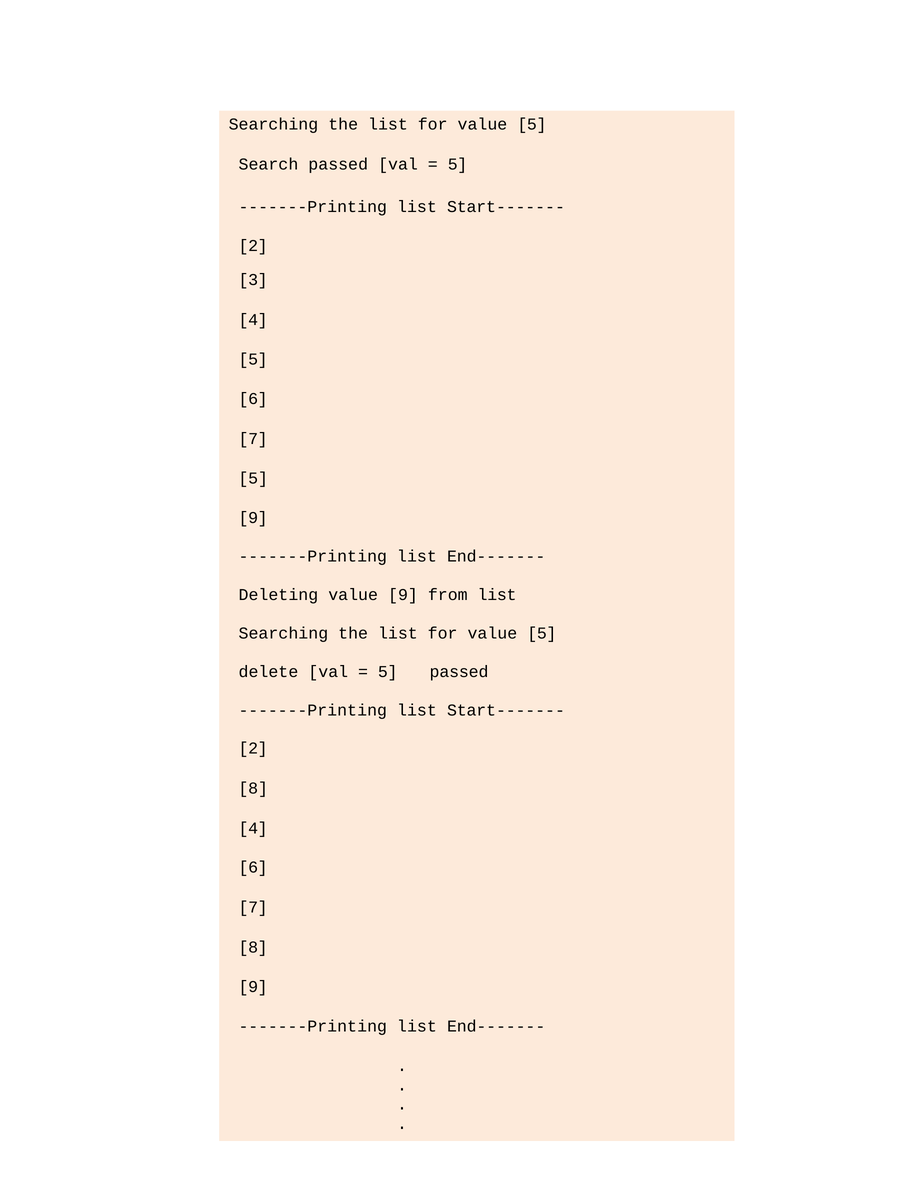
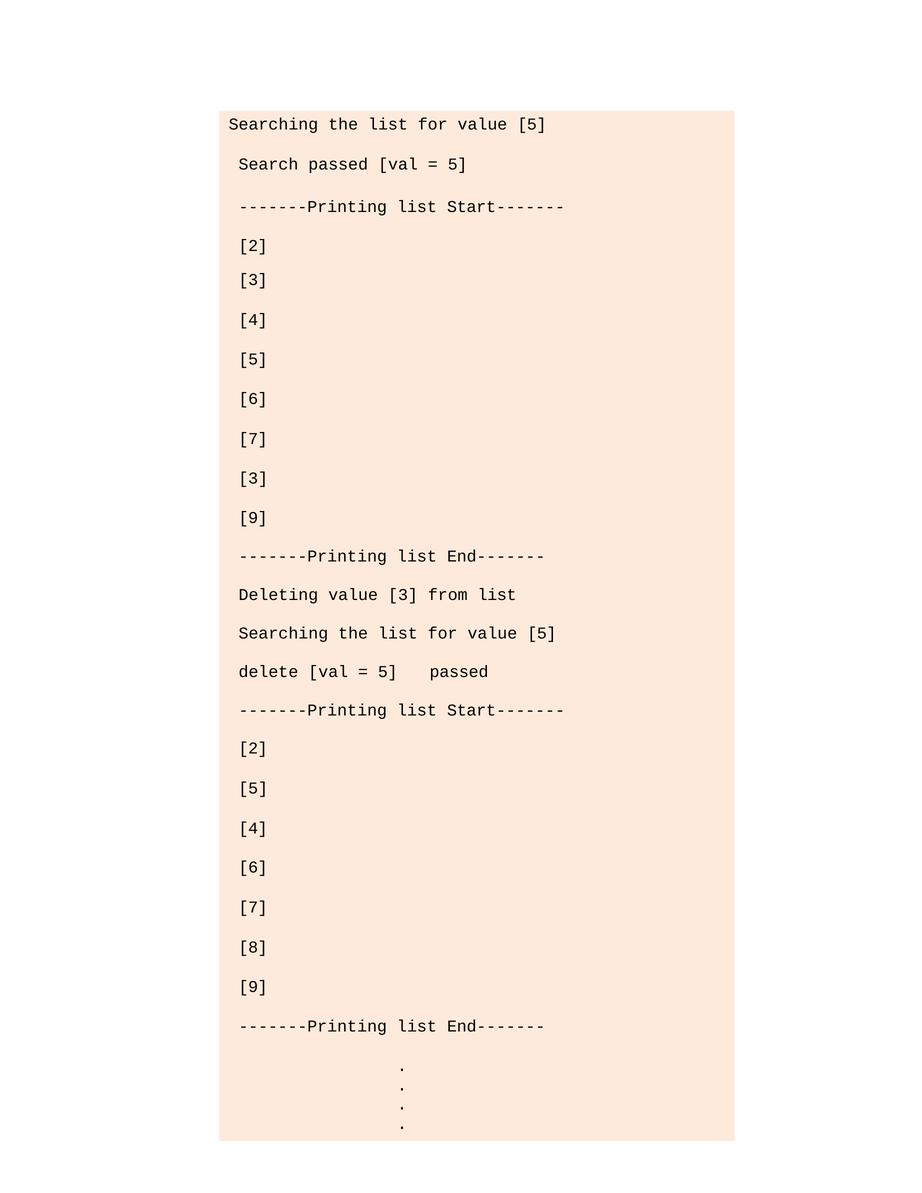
5 at (253, 478): 5 -> 3
value 9: 9 -> 3
8 at (253, 788): 8 -> 5
